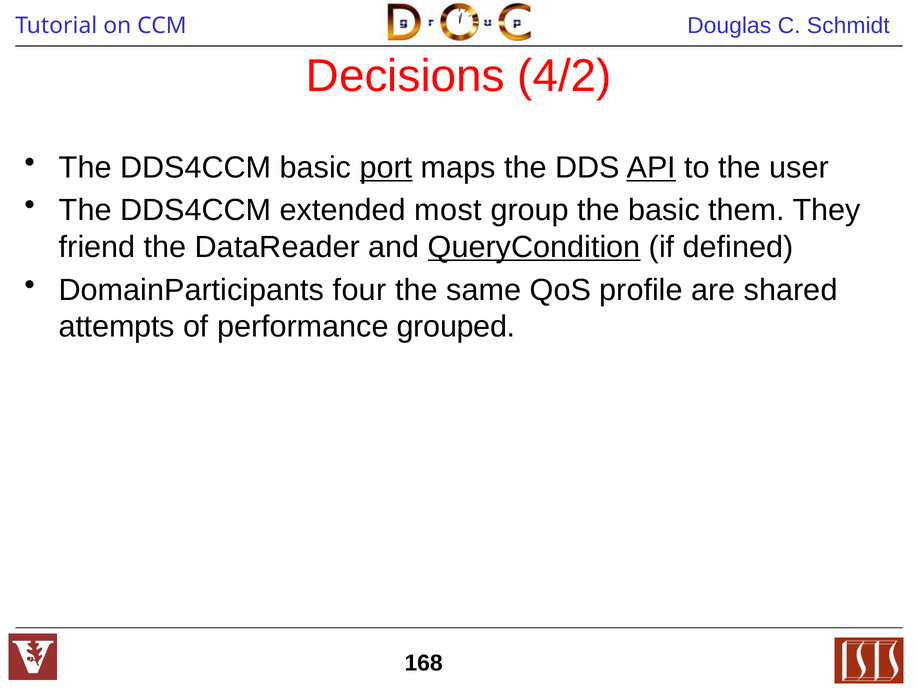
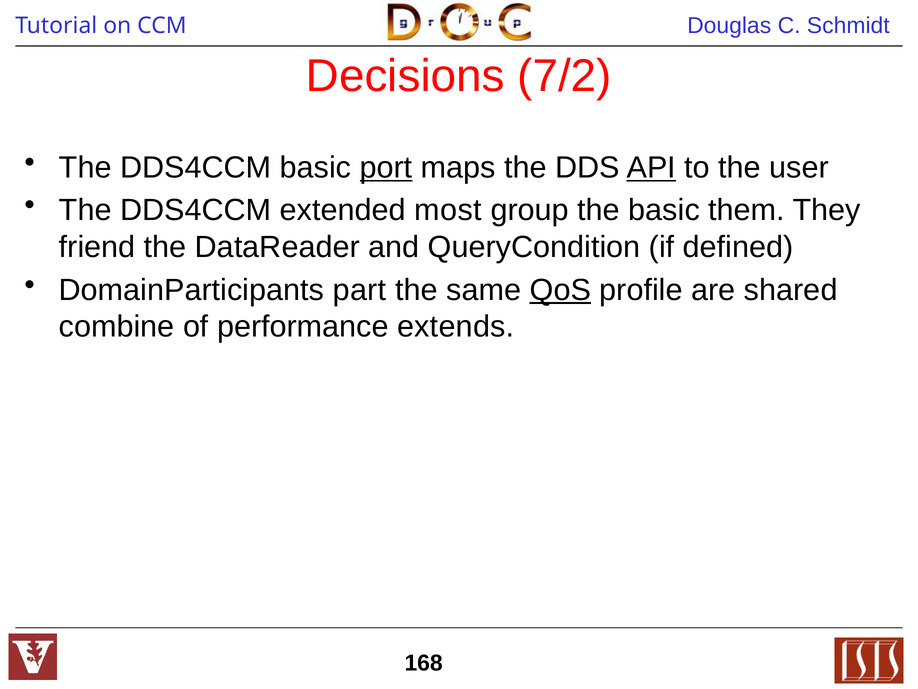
4/2: 4/2 -> 7/2
QueryCondition underline: present -> none
four: four -> part
QoS underline: none -> present
attempts: attempts -> combine
grouped: grouped -> extends
